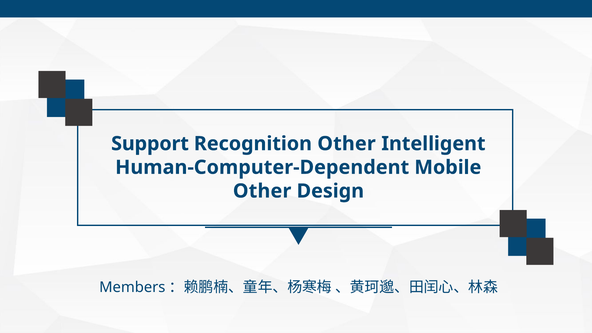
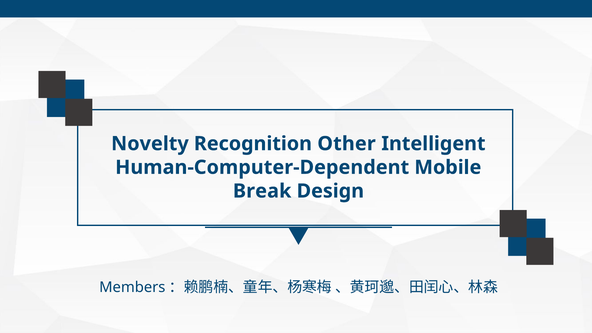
Support: Support -> Novelty
Other at (262, 191): Other -> Break
